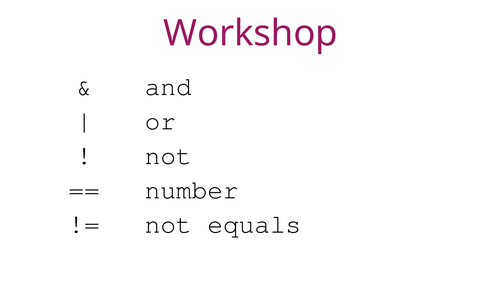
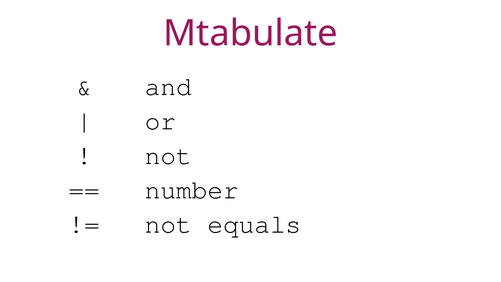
Workshop: Workshop -> Mtabulate
